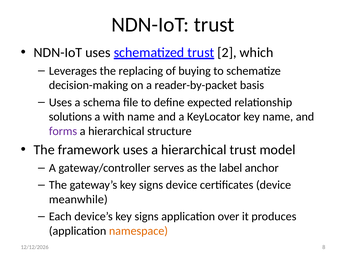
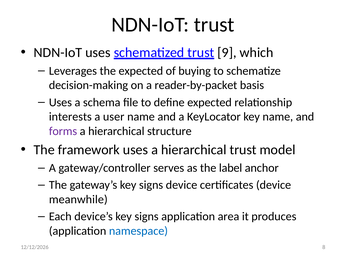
2: 2 -> 9
the replacing: replacing -> expected
solutions: solutions -> interests
with: with -> user
over: over -> area
namespace colour: orange -> blue
